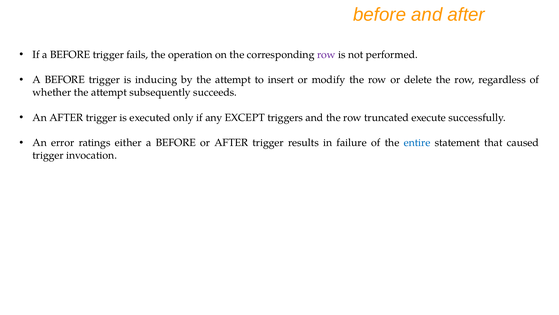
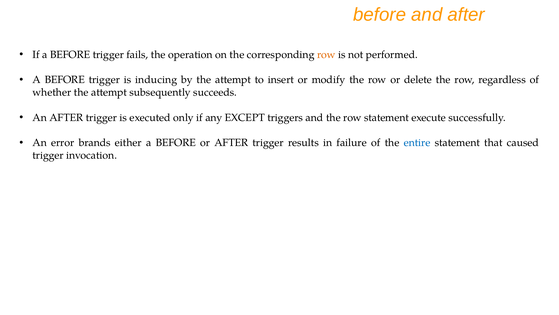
row at (326, 54) colour: purple -> orange
row truncated: truncated -> statement
ratings: ratings -> brands
